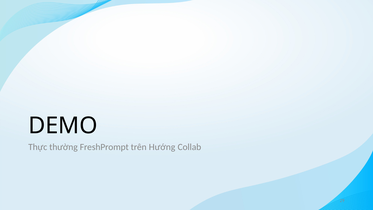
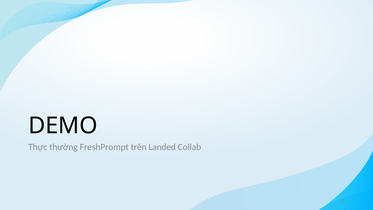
Hướng: Hướng -> Landed
